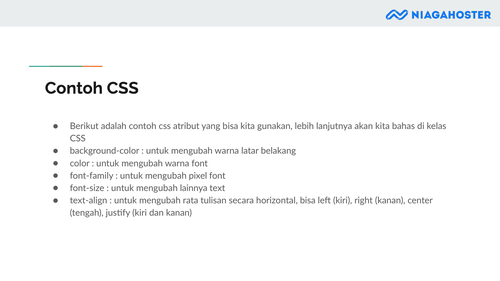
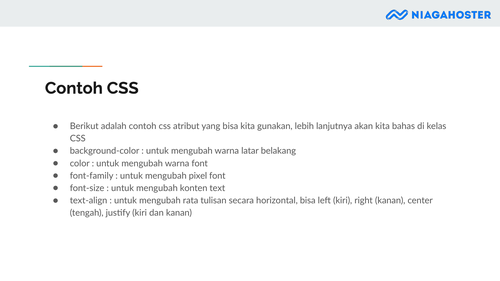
lainnya: lainnya -> konten
